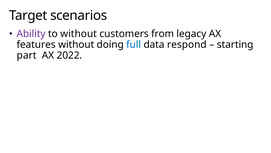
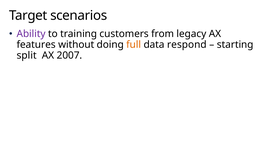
to without: without -> training
full colour: blue -> orange
part: part -> split
2022: 2022 -> 2007
